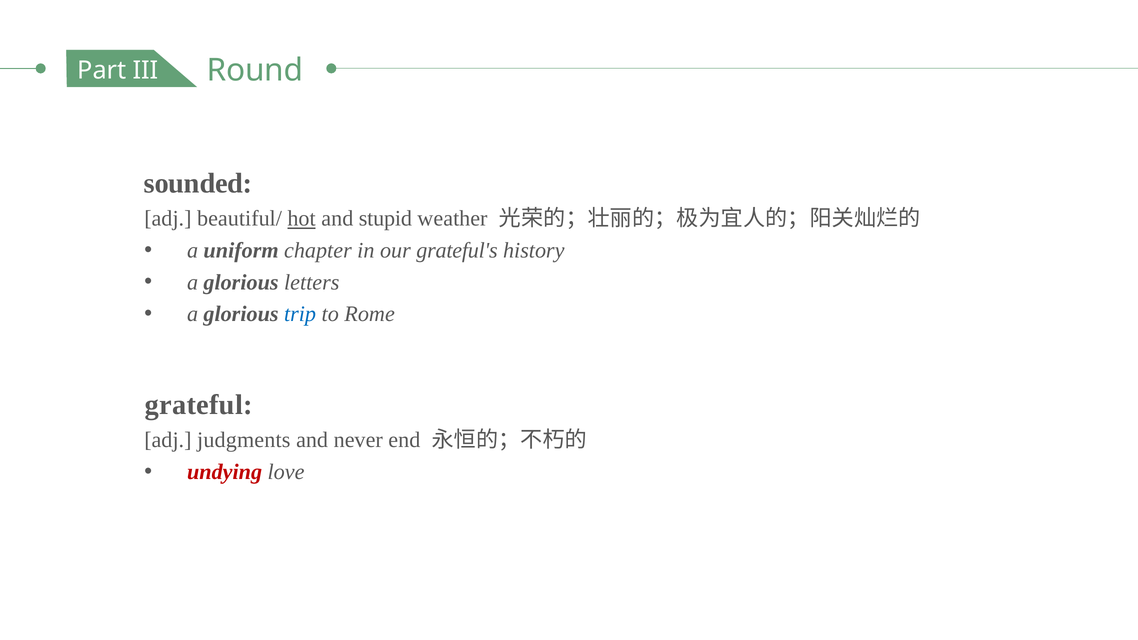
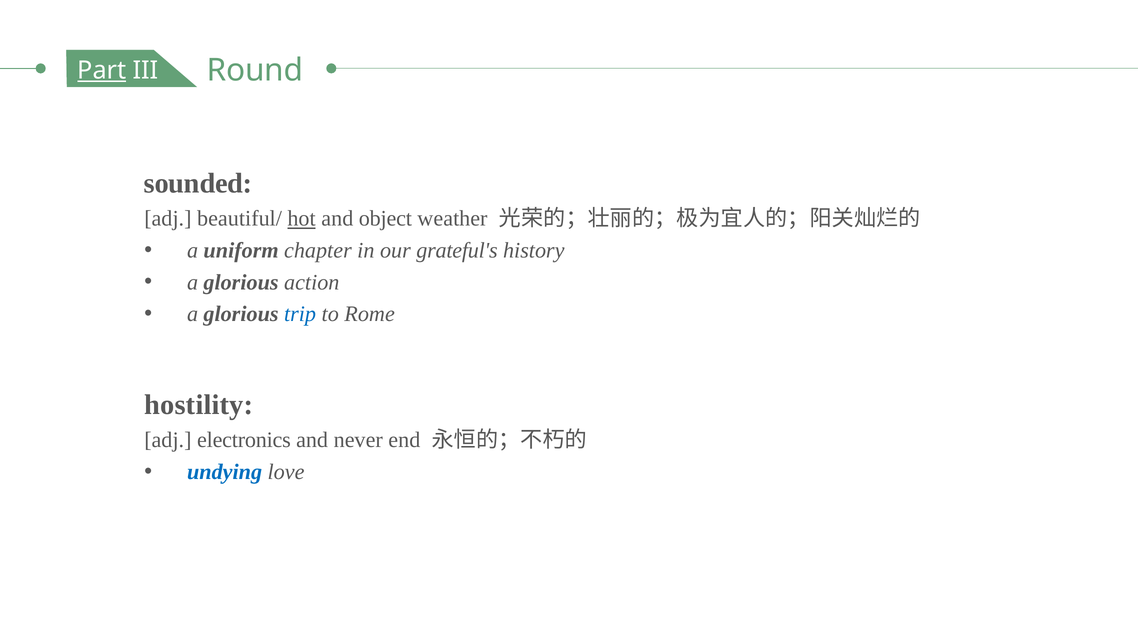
Part underline: none -> present
stupid: stupid -> object
letters: letters -> action
grateful: grateful -> hostility
judgments: judgments -> electronics
undying colour: red -> blue
